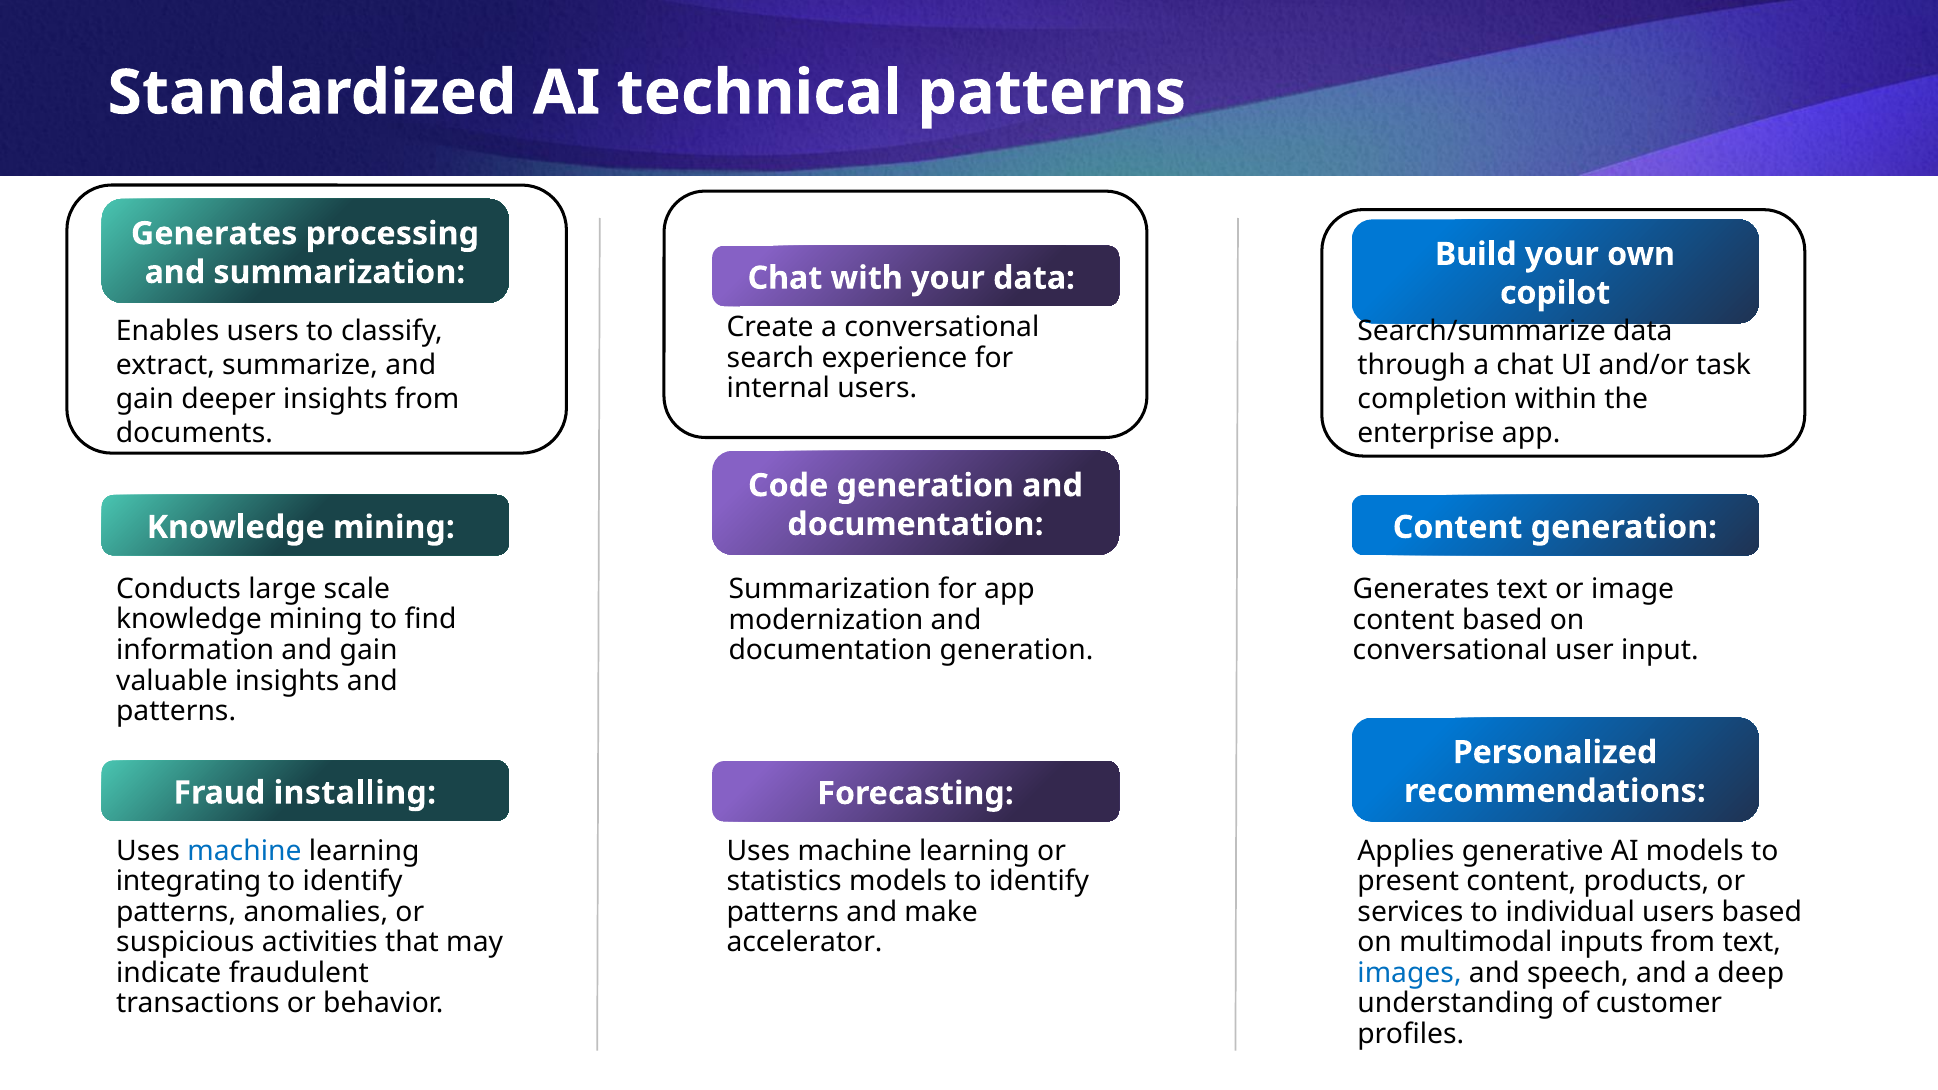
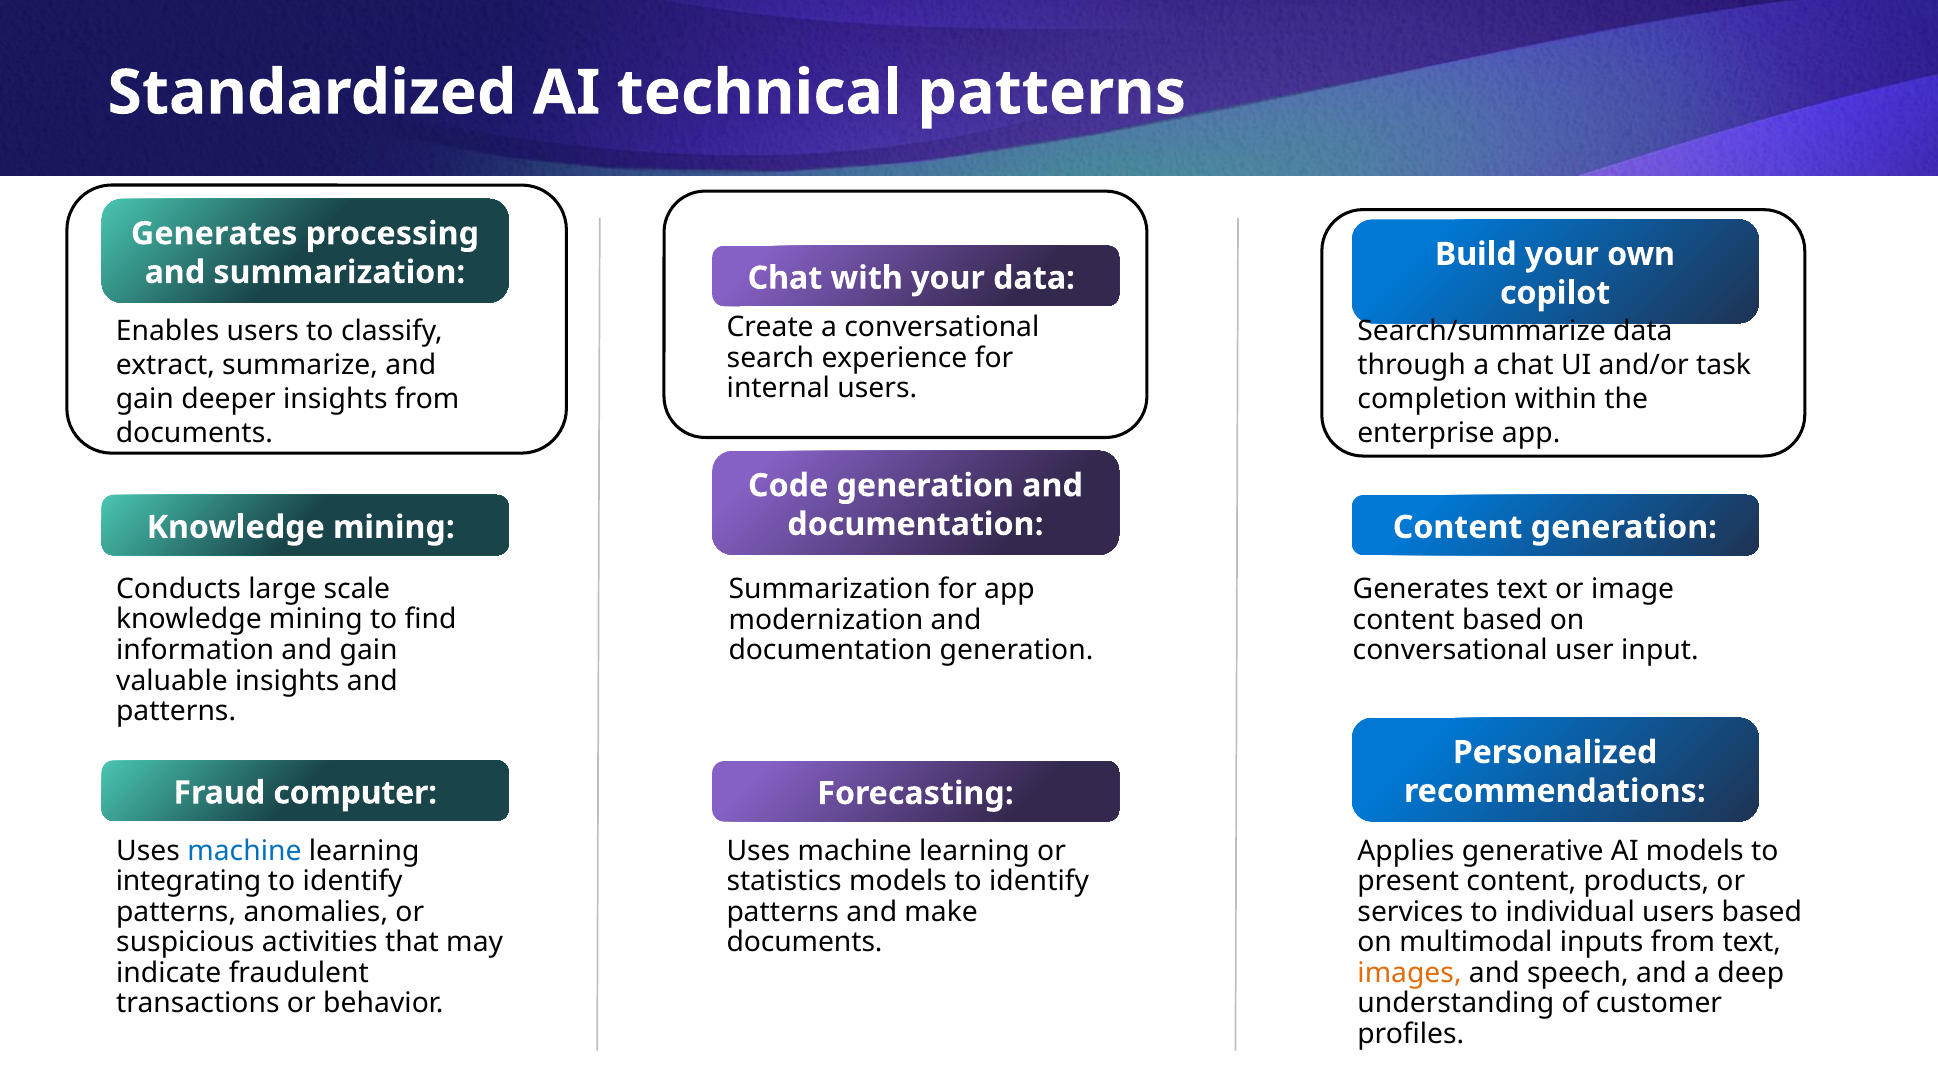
installing: installing -> computer
accelerator at (805, 943): accelerator -> documents
images colour: blue -> orange
